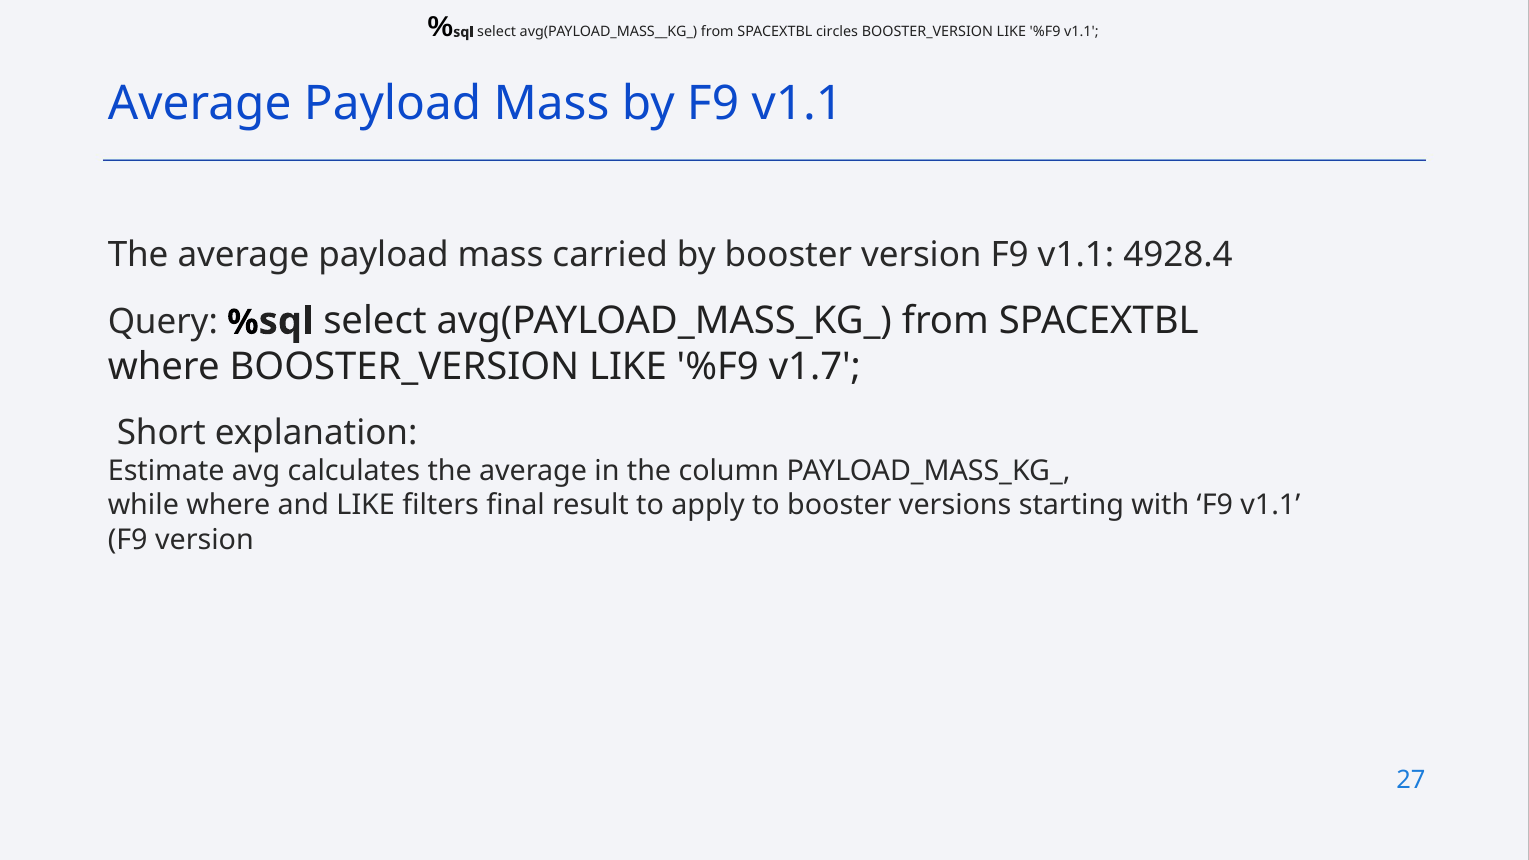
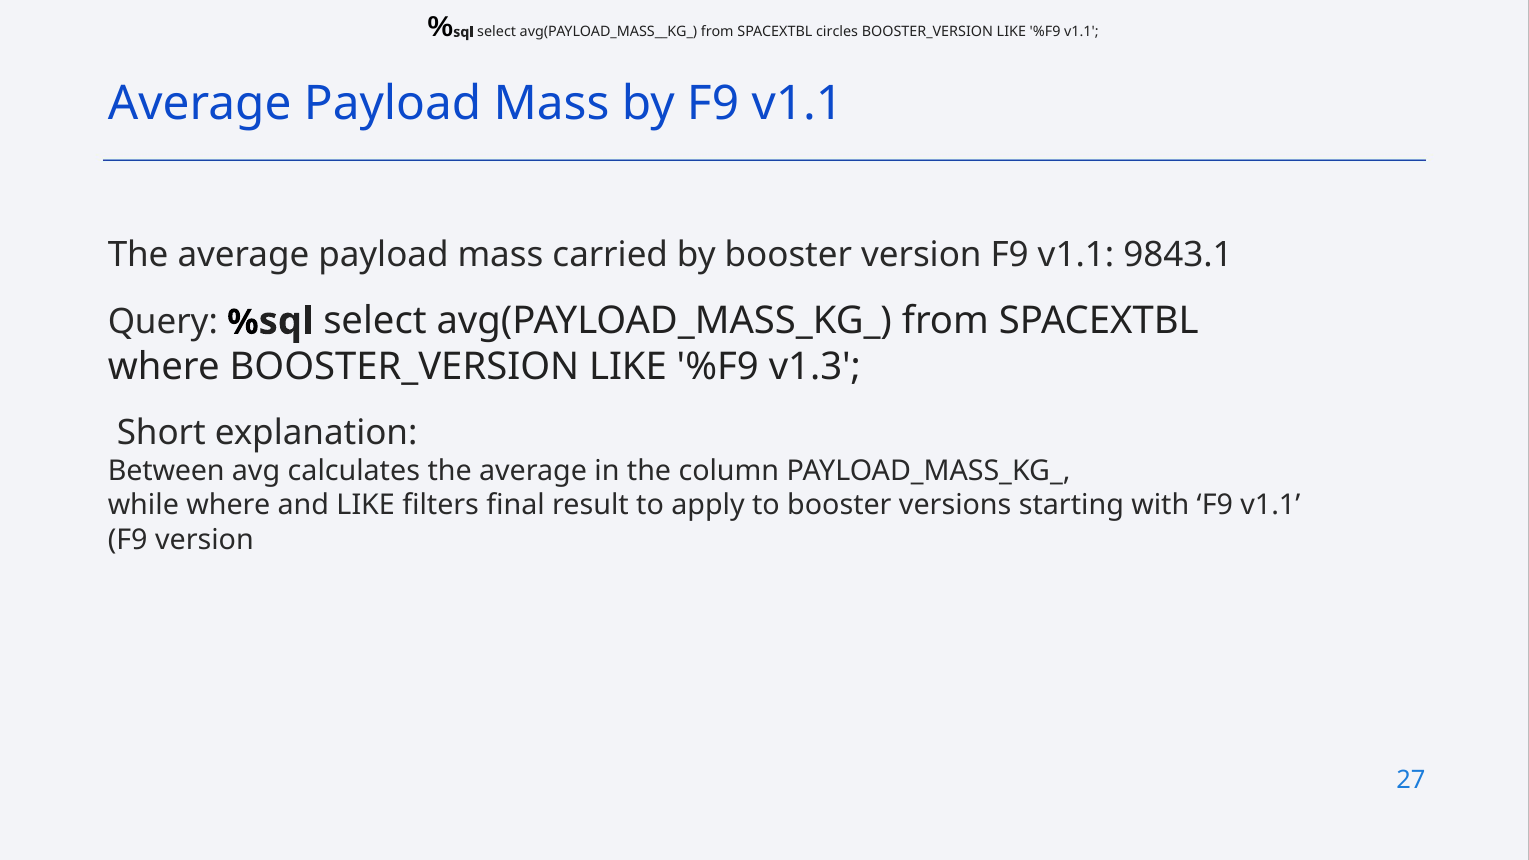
4928.4: 4928.4 -> 9843.1
v1.7: v1.7 -> v1.3
Estimate: Estimate -> Between
